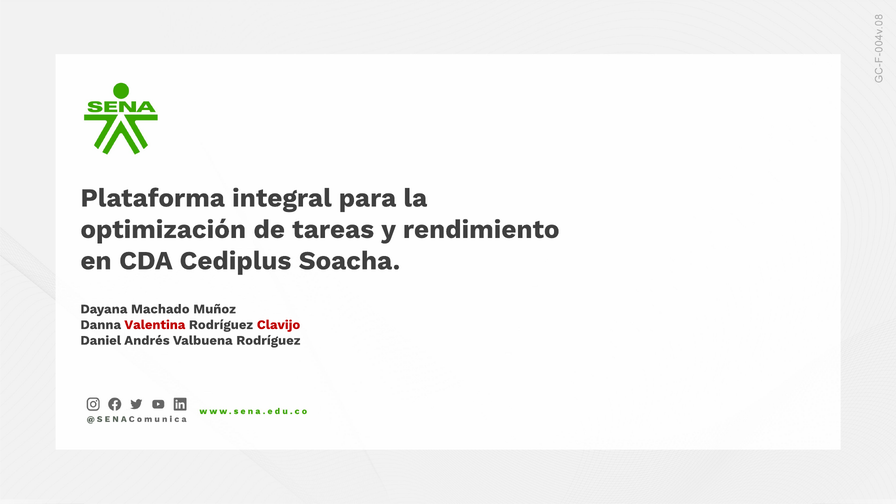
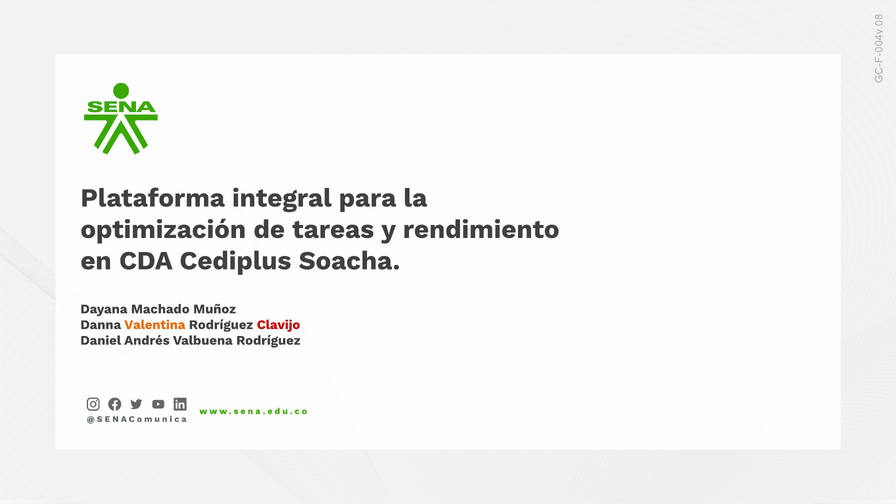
Valentina colour: red -> orange
